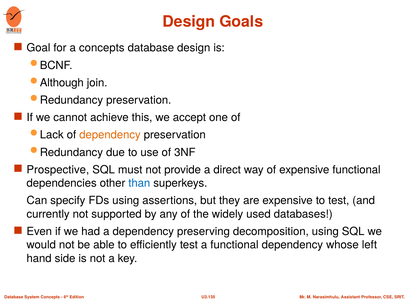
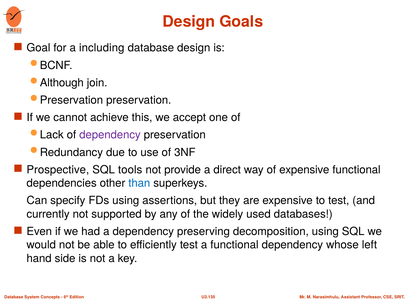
a concepts: concepts -> including
Redundancy at (71, 100): Redundancy -> Preservation
dependency at (110, 135) colour: orange -> purple
must: must -> tools
